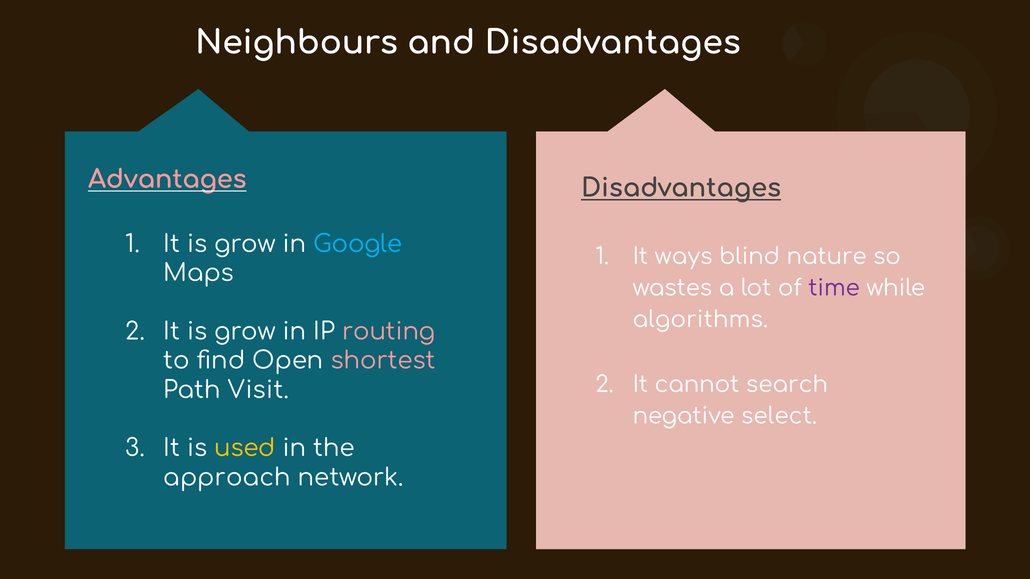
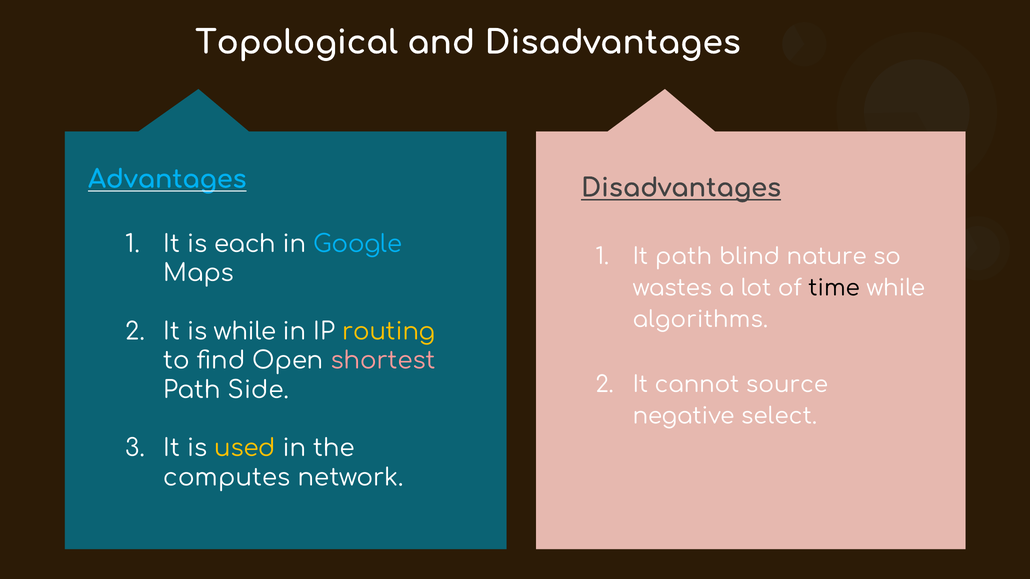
Neighbours: Neighbours -> Topological
Advantages colour: pink -> light blue
grow at (245, 244): grow -> each
It ways: ways -> path
time colour: purple -> black
grow at (245, 332): grow -> while
routing colour: pink -> yellow
search: search -> source
Visit: Visit -> Side
approach: approach -> computes
